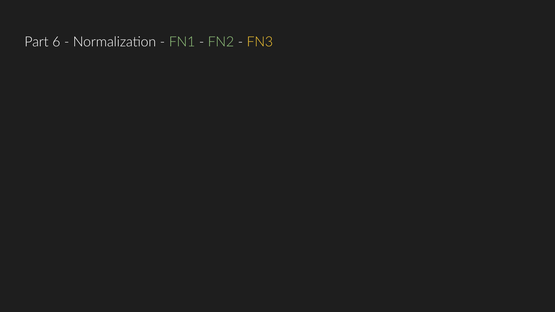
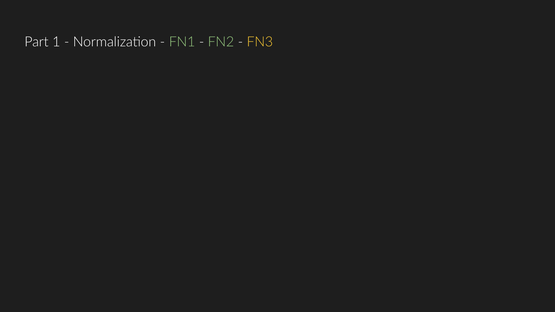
6: 6 -> 1
